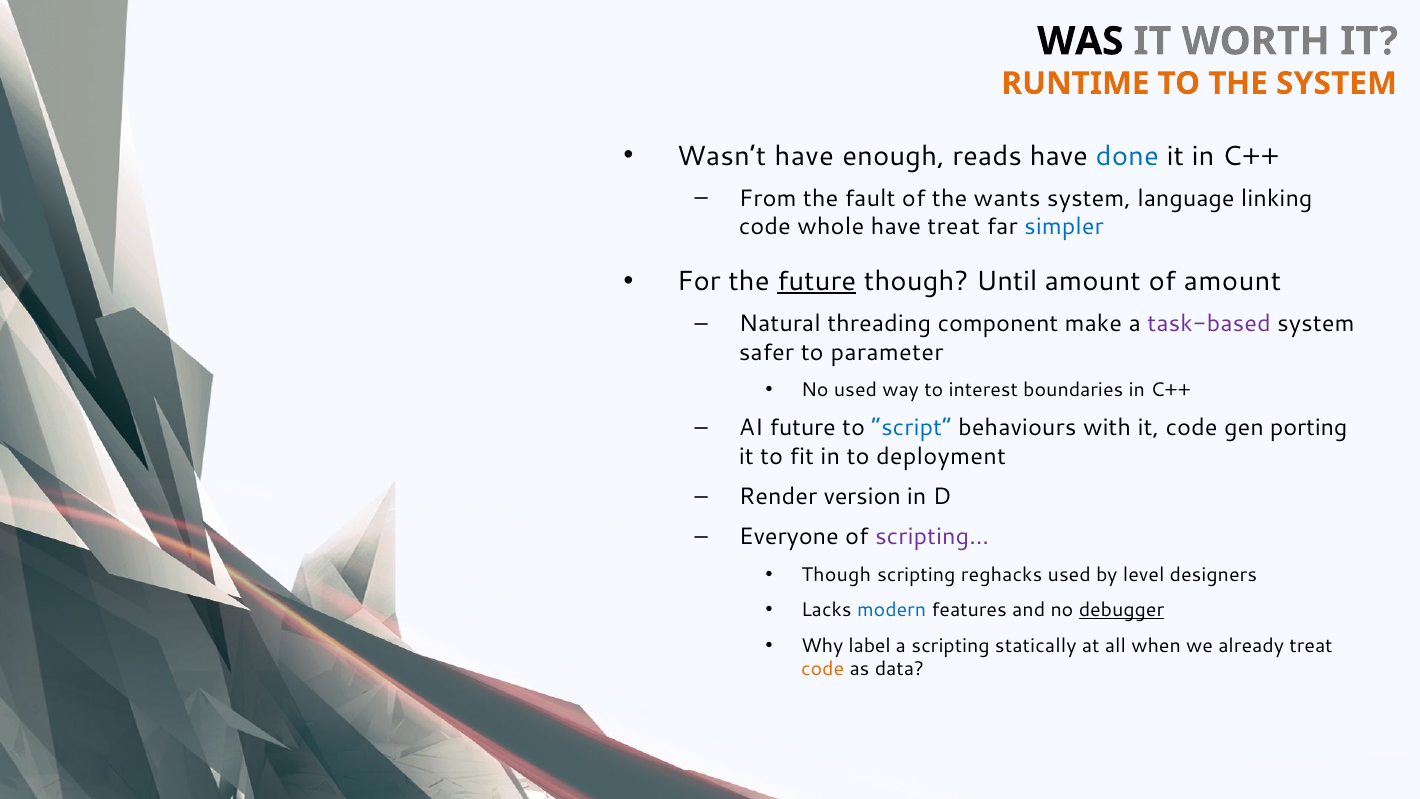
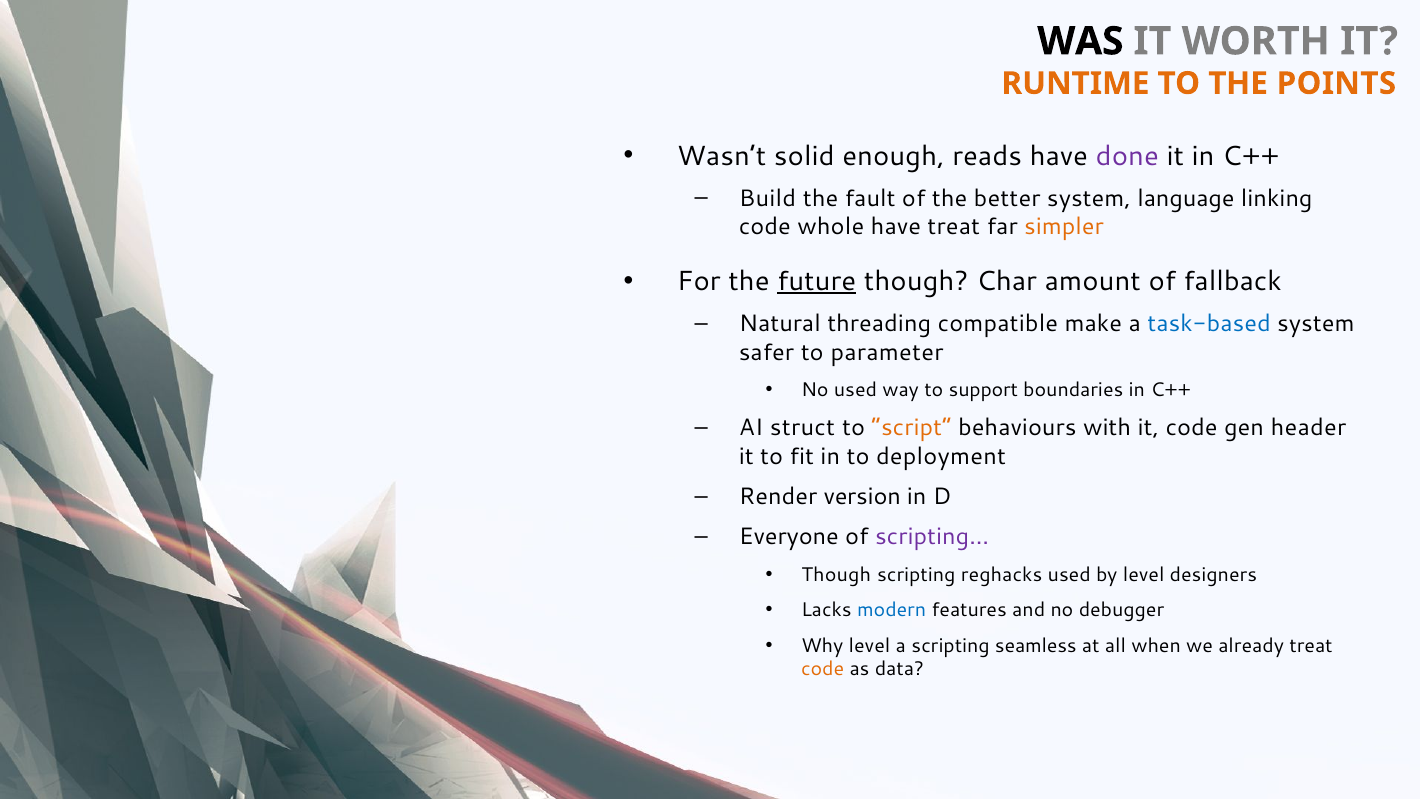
THE SYSTEM: SYSTEM -> POINTS
Wasn’t have: have -> solid
done colour: blue -> purple
From: From -> Build
wants: wants -> better
simpler colour: blue -> orange
Until: Until -> Char
of amount: amount -> fallback
component: component -> compatible
task-based colour: purple -> blue
interest: interest -> support
AI future: future -> struct
script colour: blue -> orange
porting: porting -> header
debugger underline: present -> none
Why label: label -> level
statically: statically -> seamless
